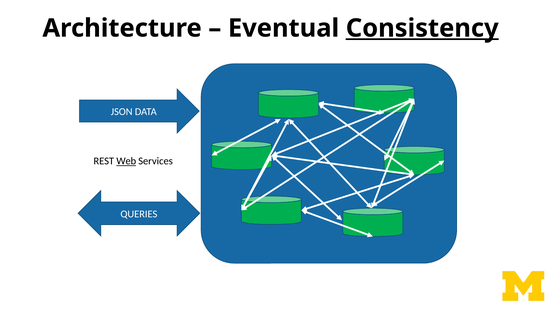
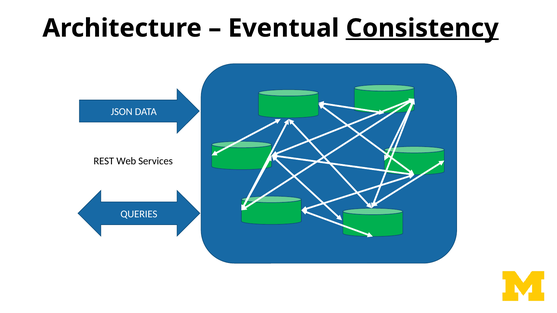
Web underline: present -> none
